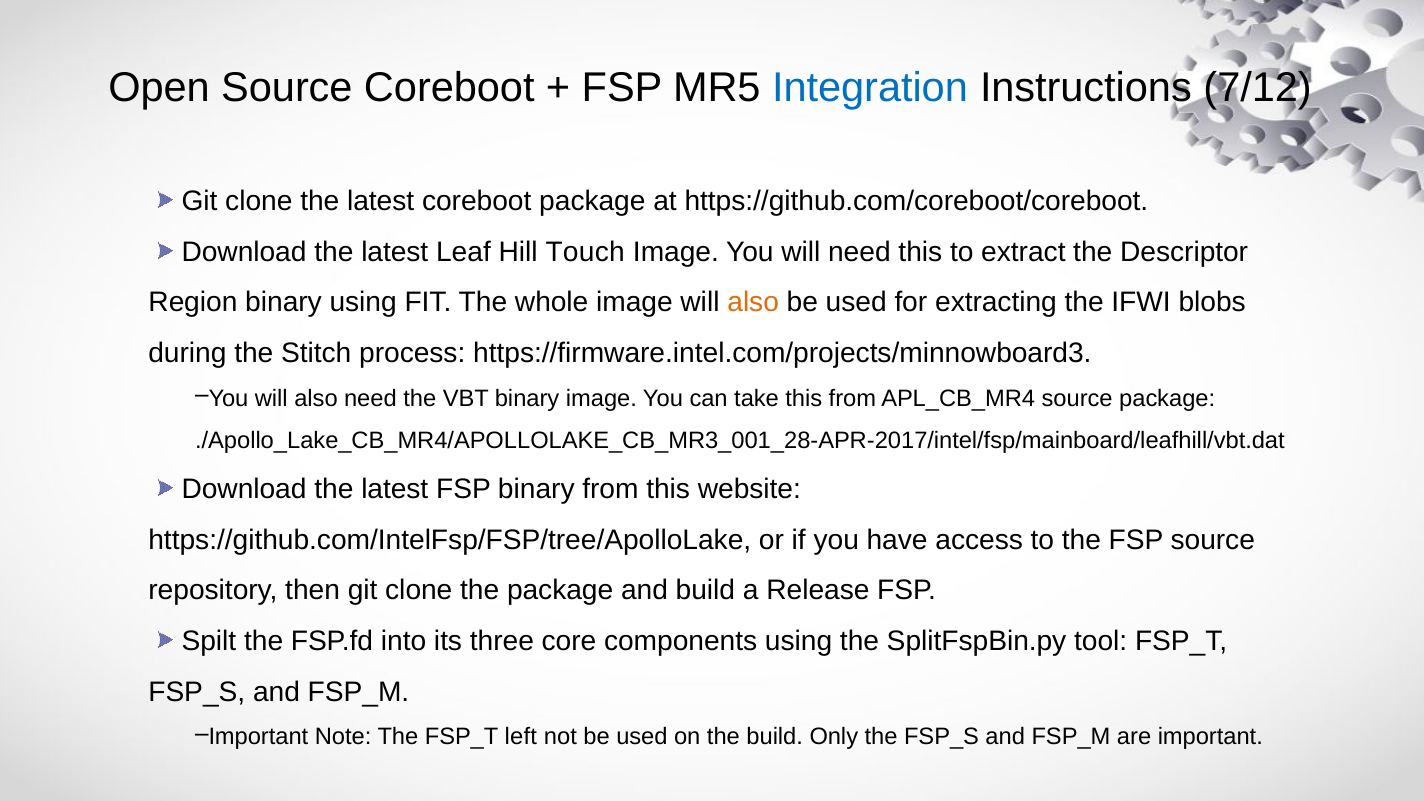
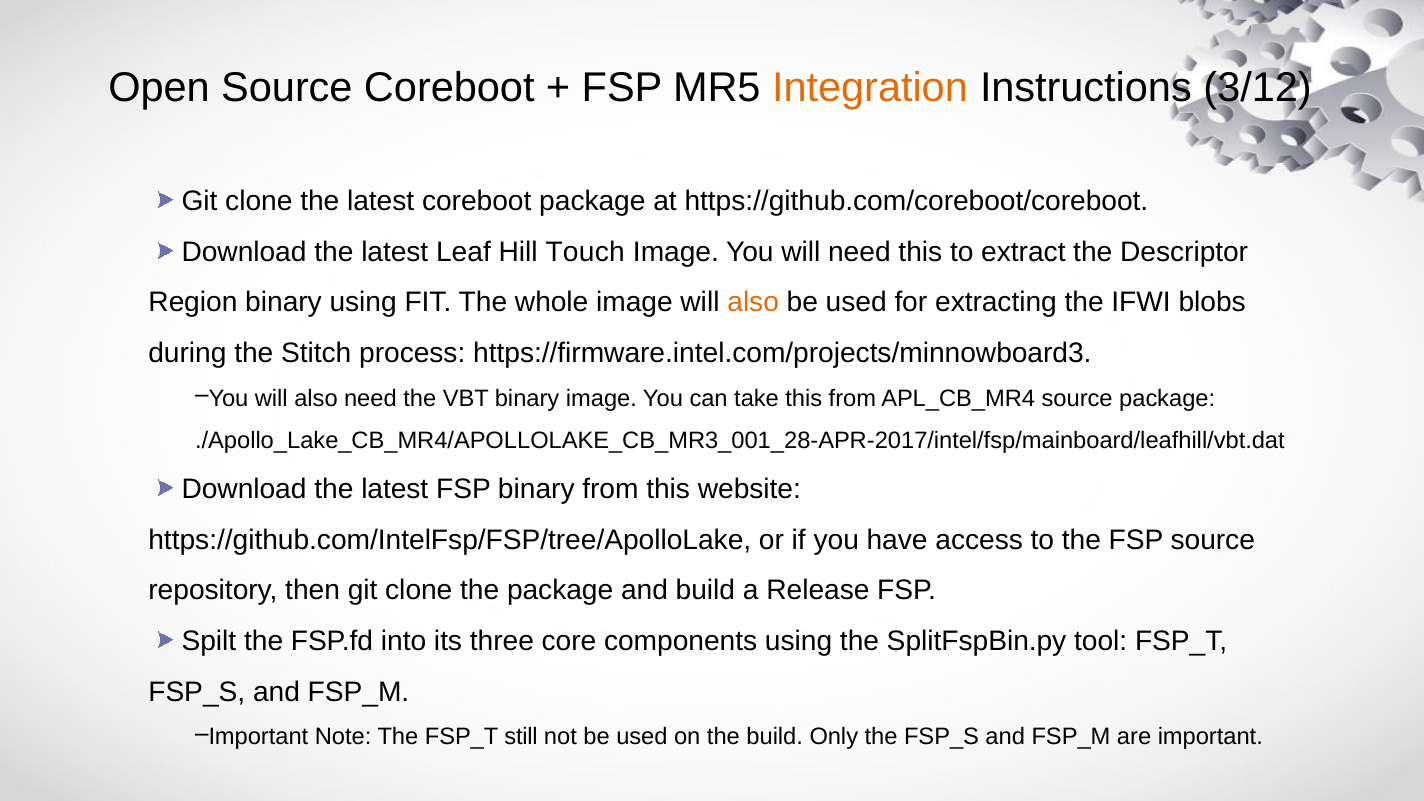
Integration colour: blue -> orange
7/12: 7/12 -> 3/12
left: left -> still
